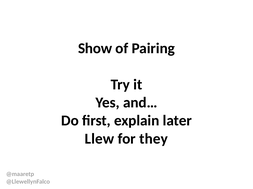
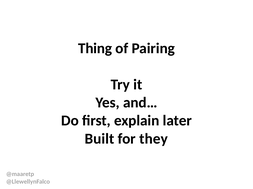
Show: Show -> Thing
Llew: Llew -> Built
